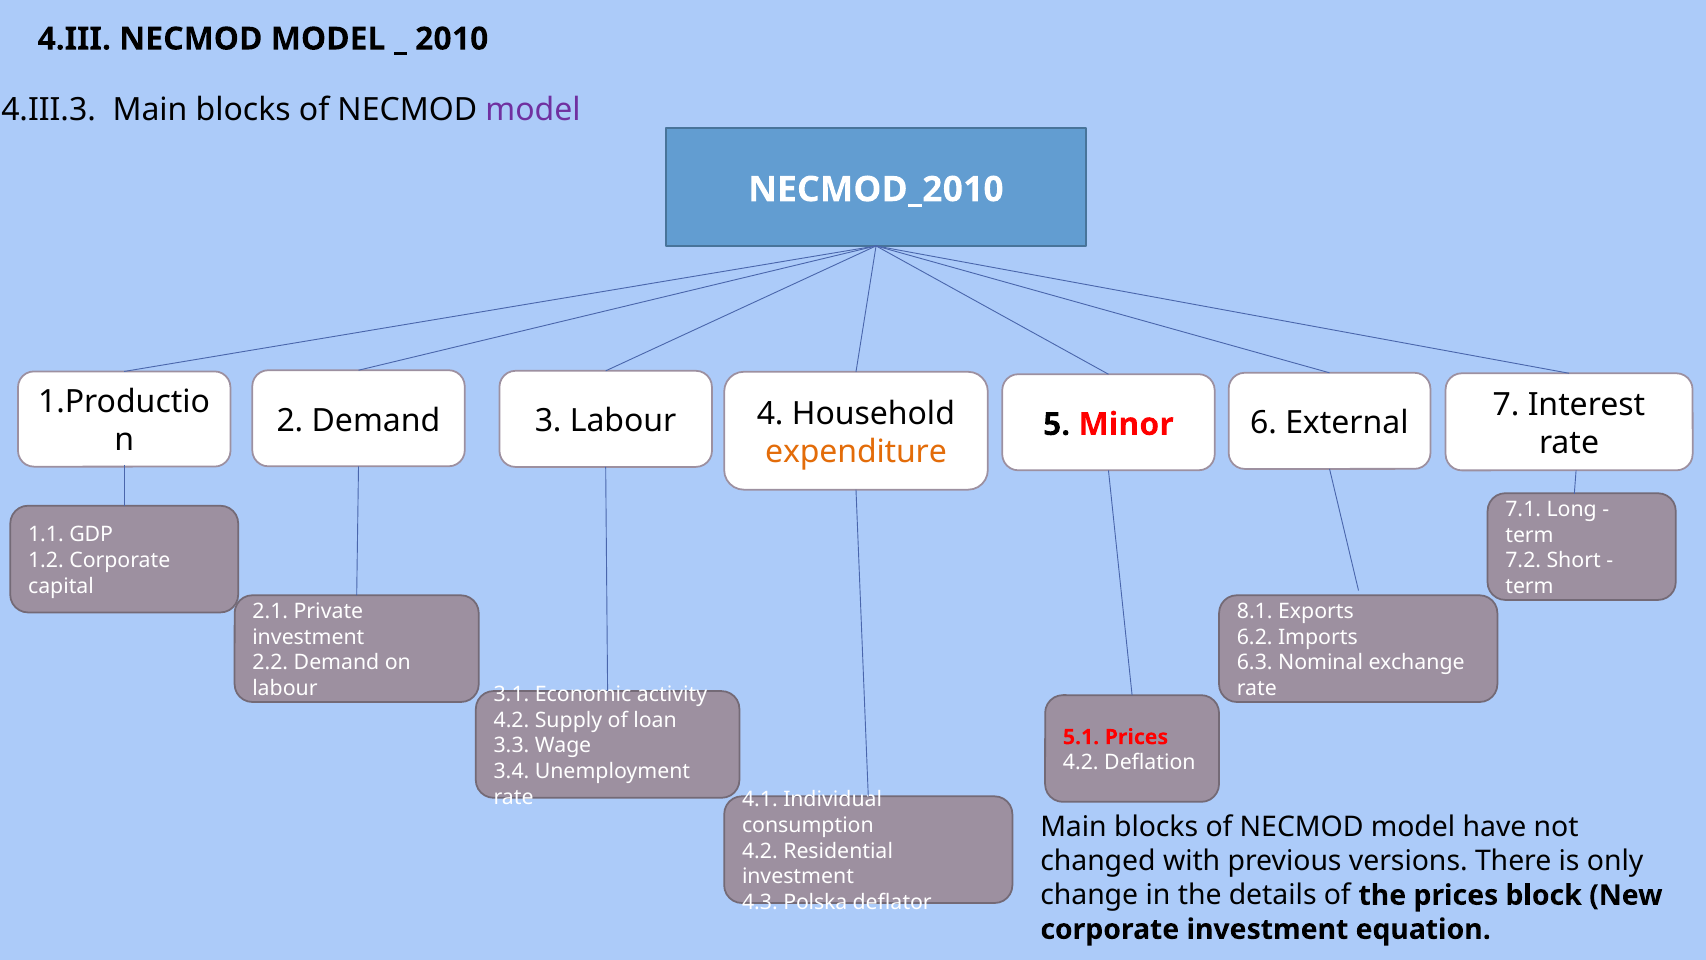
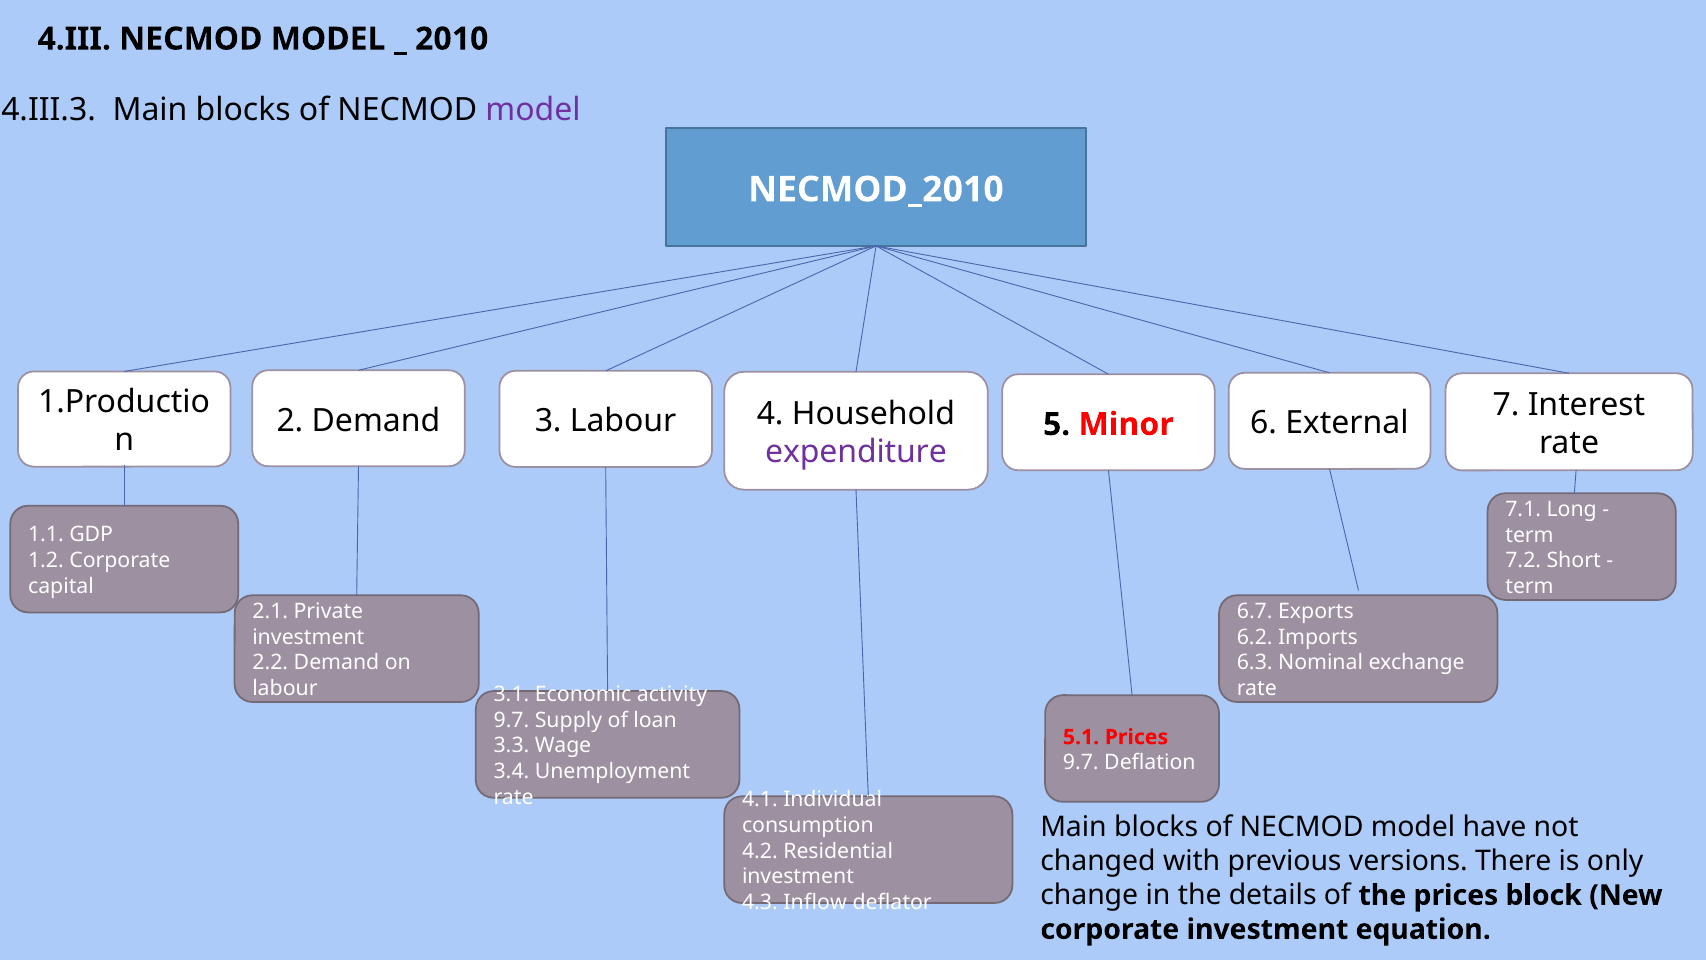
expenditure colour: orange -> purple
8.1: 8.1 -> 6.7
4.2 at (511, 720): 4.2 -> 9.7
4.2 at (1081, 762): 4.2 -> 9.7
Polska: Polska -> Inflow
